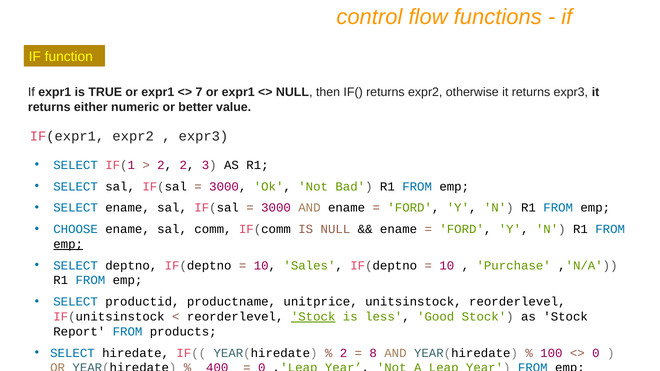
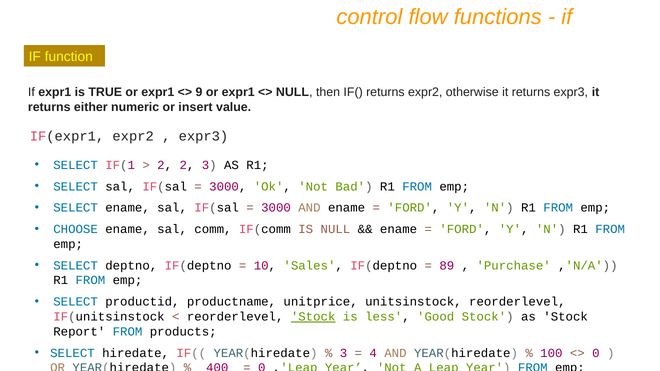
7: 7 -> 9
better: better -> insert
emp at (68, 244) underline: present -> none
10 at (447, 266): 10 -> 89
2 at (343, 353): 2 -> 3
8: 8 -> 4
